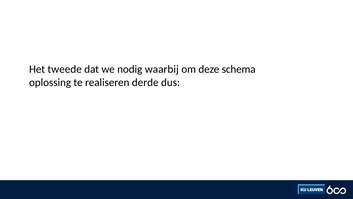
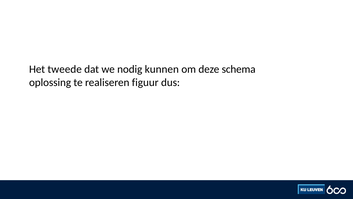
waarbij: waarbij -> kunnen
derde: derde -> figuur
